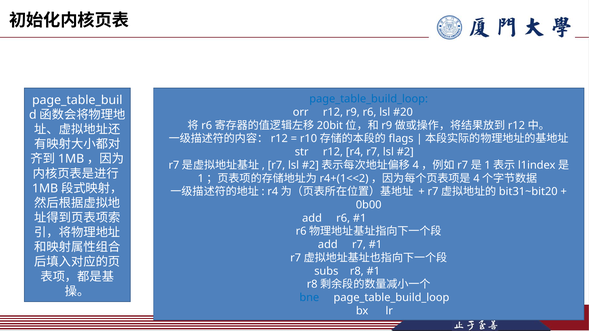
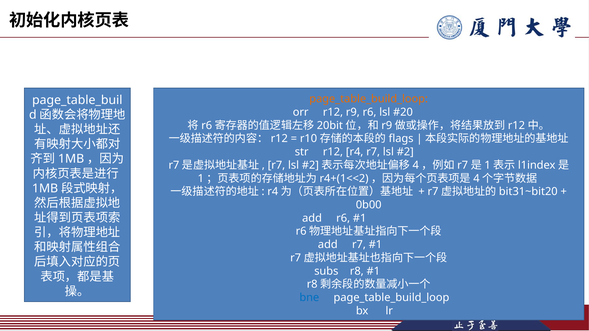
page_table_build_loop at (369, 99) colour: blue -> orange
